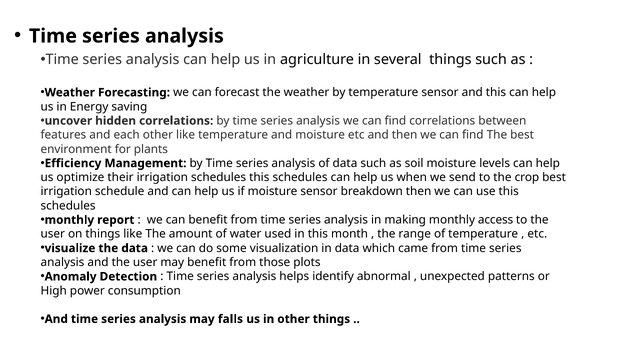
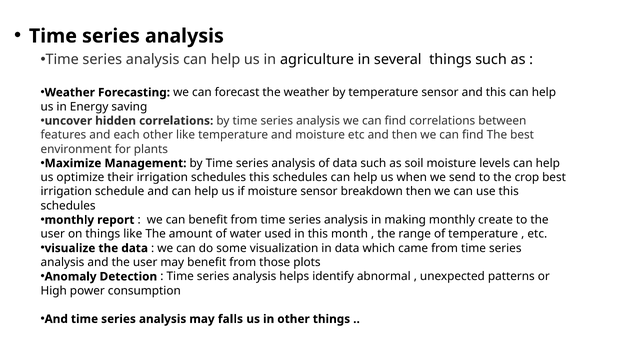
Efficiency: Efficiency -> Maximize
access: access -> create
